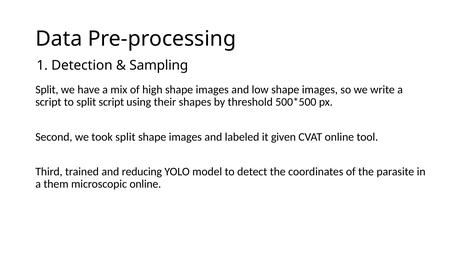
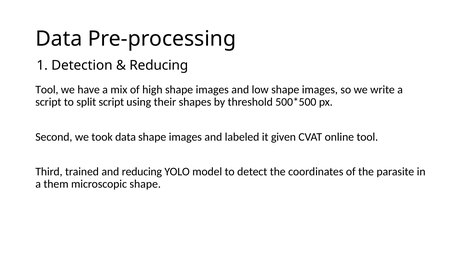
Sampling at (159, 65): Sampling -> Reducing
Split at (47, 89): Split -> Tool
took split: split -> data
microscopic online: online -> shape
